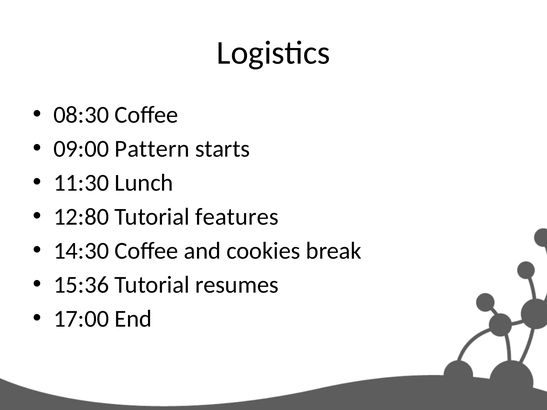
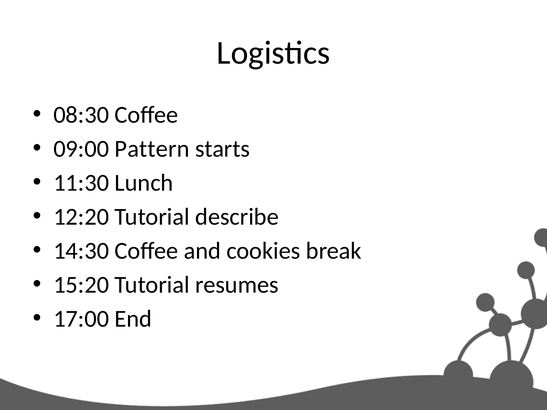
12:80: 12:80 -> 12:20
features: features -> describe
15:36: 15:36 -> 15:20
